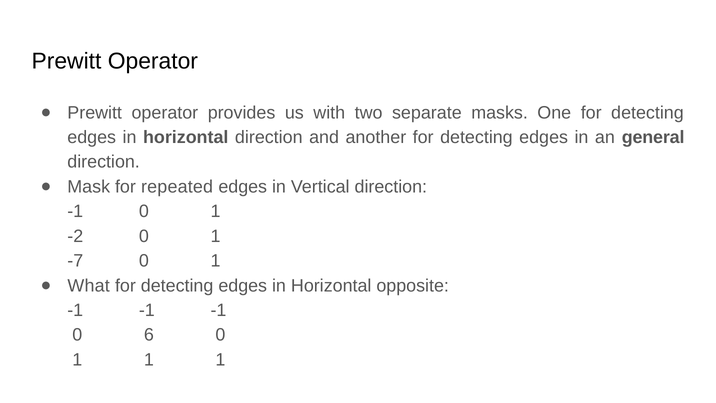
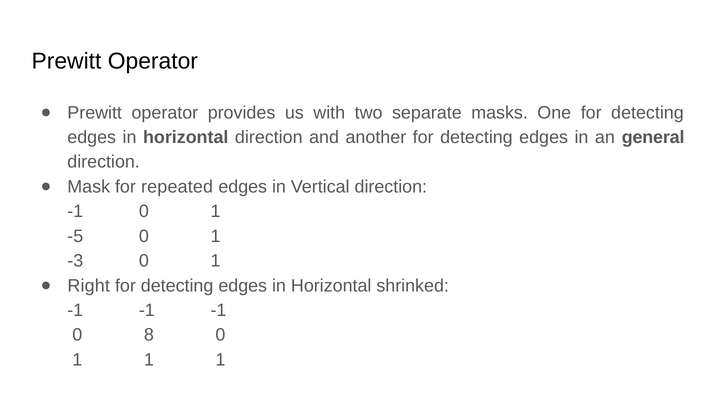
-2: -2 -> -5
-7: -7 -> -3
What: What -> Right
opposite: opposite -> shrinked
6: 6 -> 8
